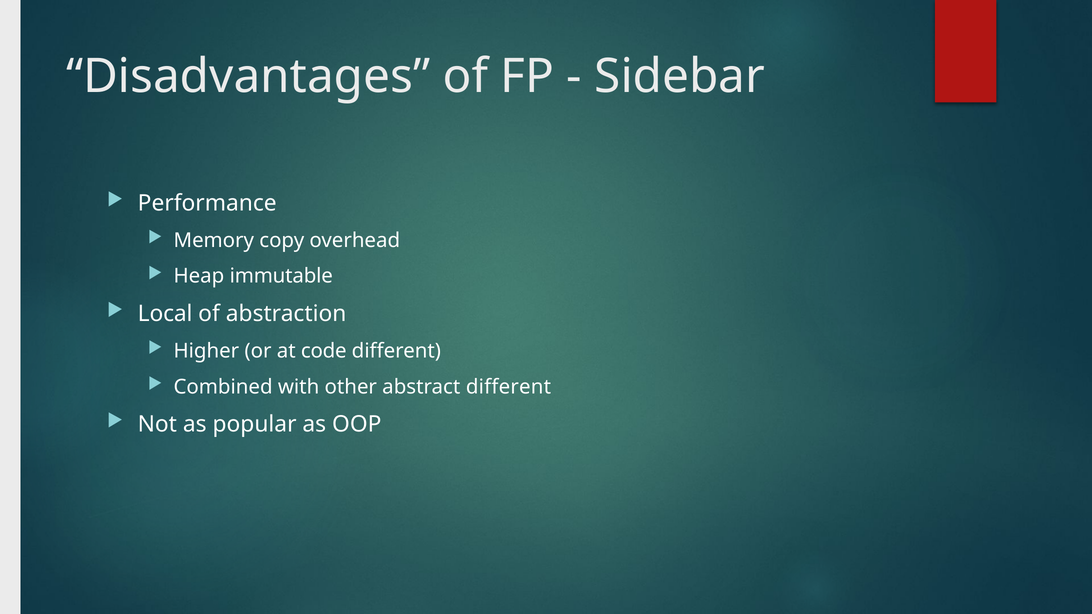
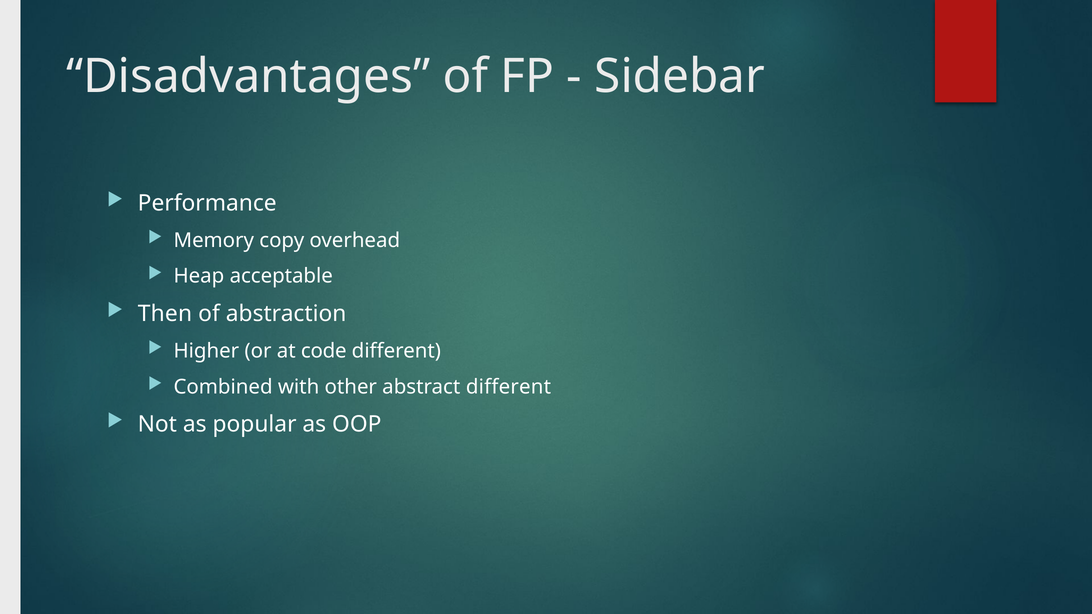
immutable: immutable -> acceptable
Local: Local -> Then
